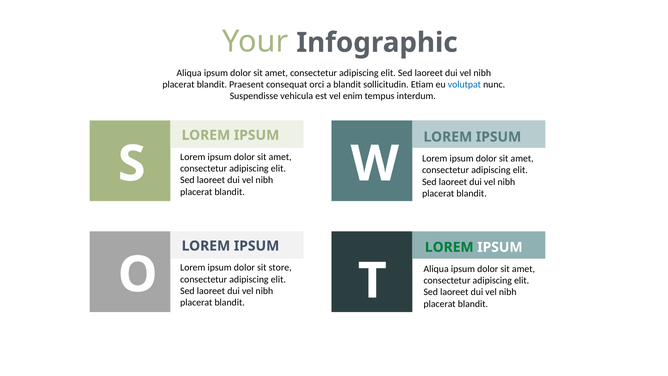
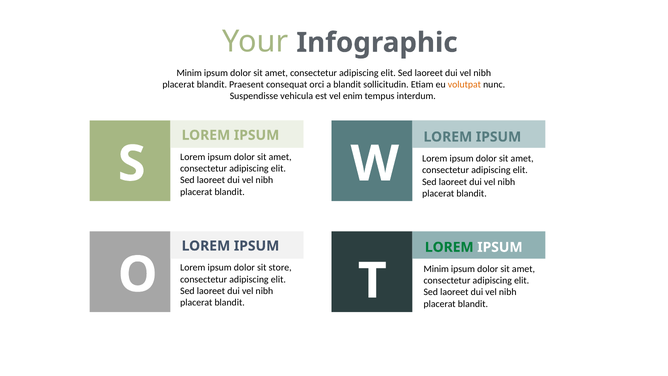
Aliqua at (189, 73): Aliqua -> Minim
volutpat colour: blue -> orange
Aliqua at (436, 269): Aliqua -> Minim
